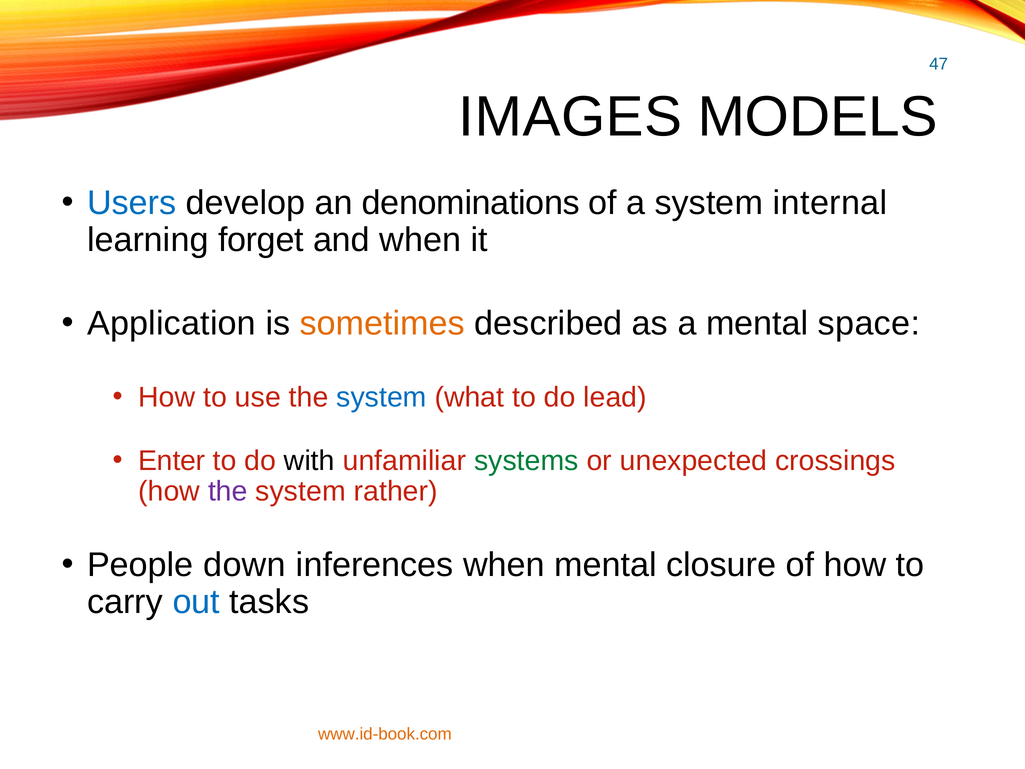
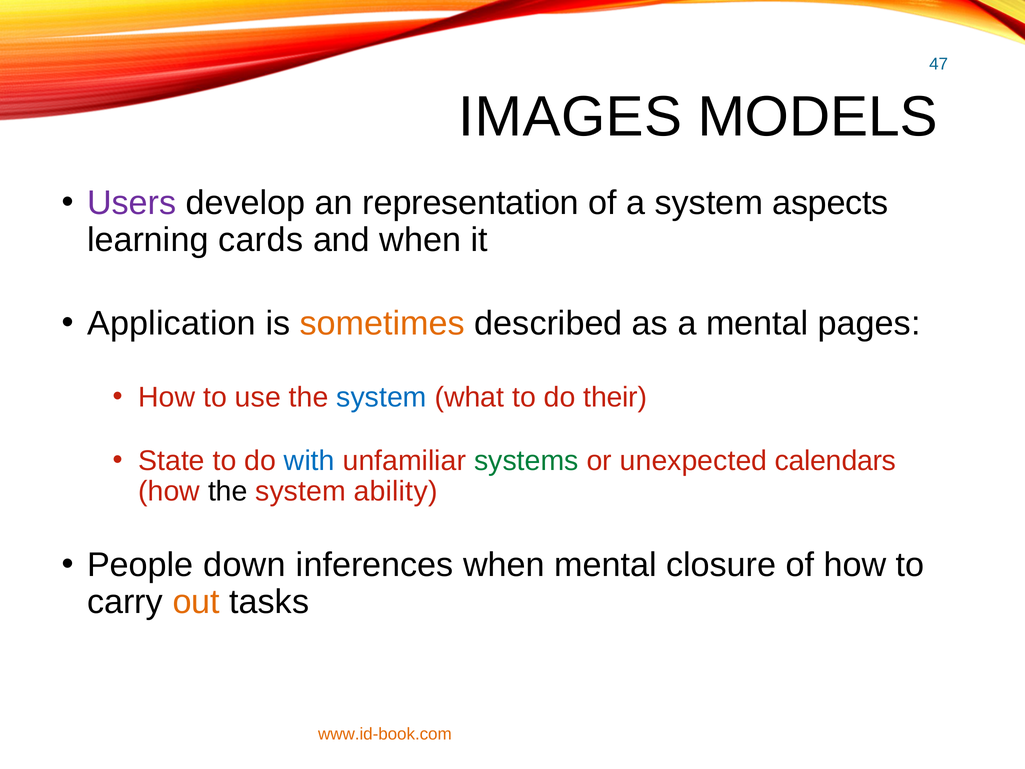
Users colour: blue -> purple
denominations: denominations -> representation
internal: internal -> aspects
forget: forget -> cards
space: space -> pages
lead: lead -> their
Enter: Enter -> State
with colour: black -> blue
crossings: crossings -> calendars
the at (228, 491) colour: purple -> black
rather: rather -> ability
out colour: blue -> orange
